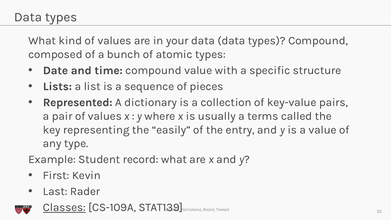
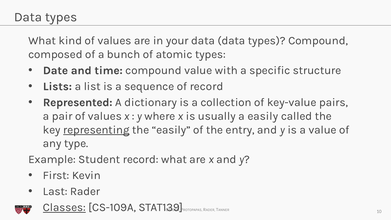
of pieces: pieces -> record
a terms: terms -> easily
representing underline: none -> present
